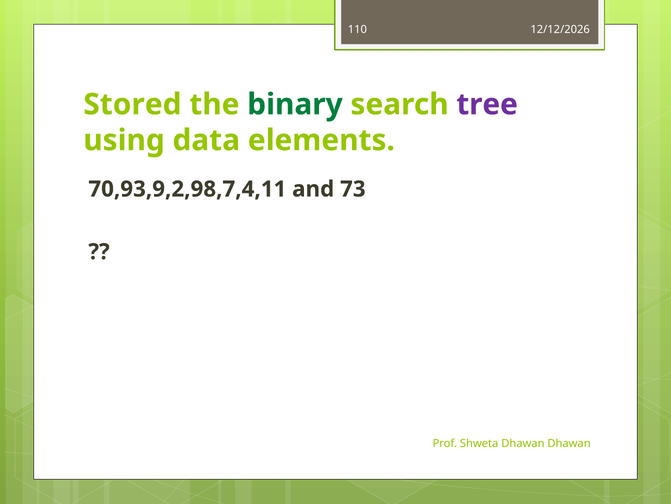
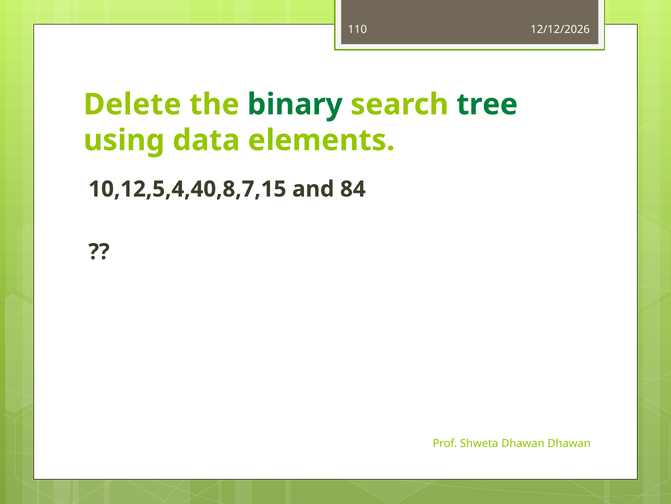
Stored: Stored -> Delete
tree colour: purple -> green
70,93,9,2,98,7,4,11: 70,93,9,2,98,7,4,11 -> 10,12,5,4,40,8,7,15
73: 73 -> 84
